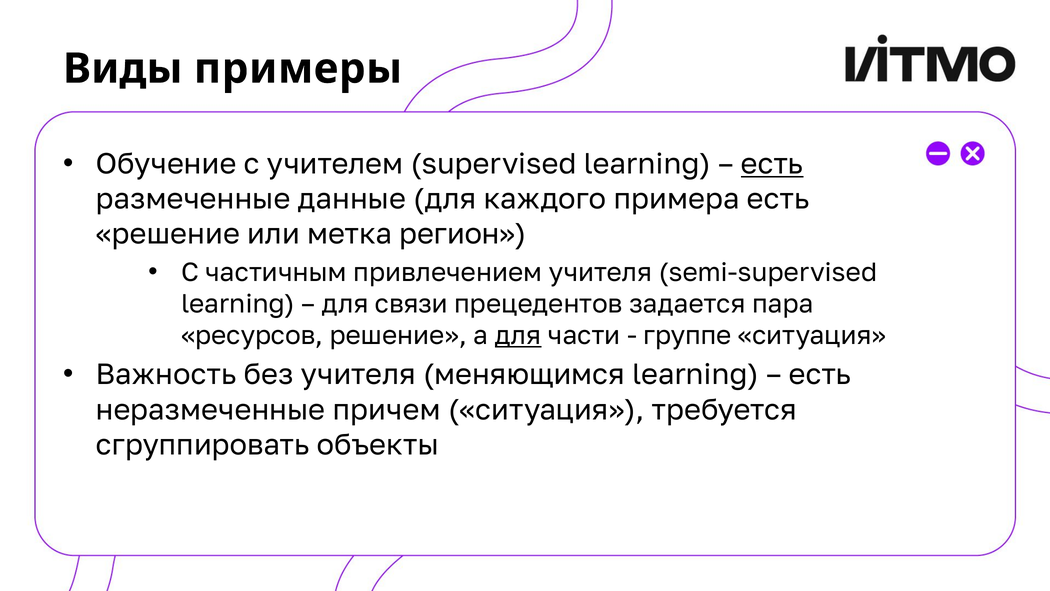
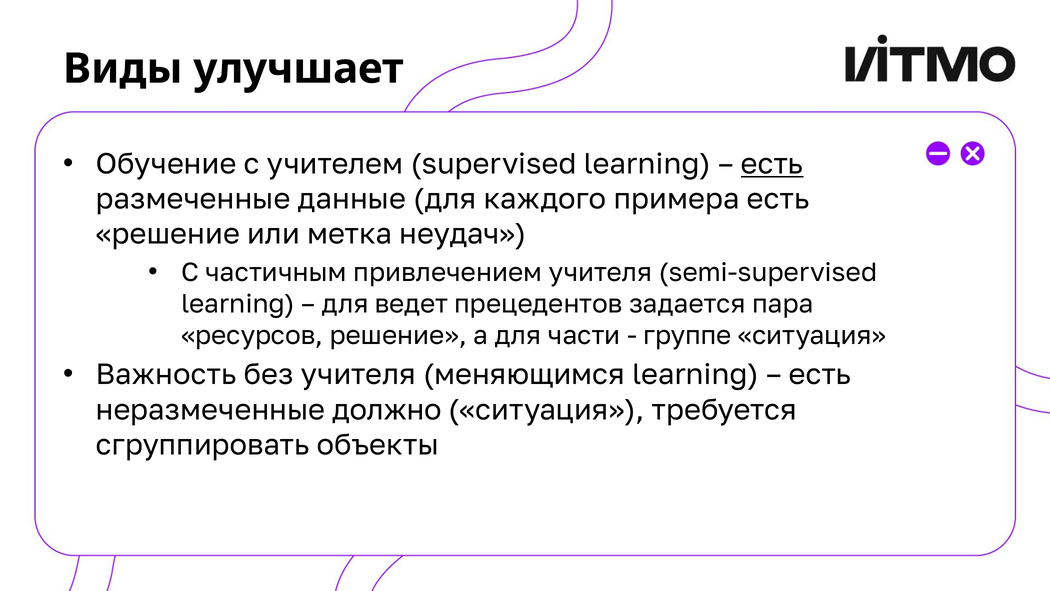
примеры: примеры -> улучшает
регион: регион -> неудач
связи: связи -> ведет
для at (518, 335) underline: present -> none
причем: причем -> должно
